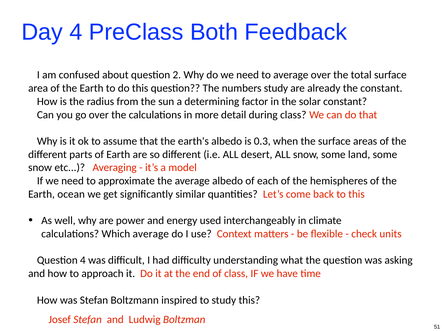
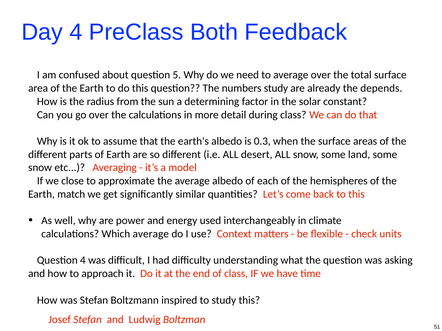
2: 2 -> 5
the constant: constant -> depends
If we need: need -> close
ocean: ocean -> match
